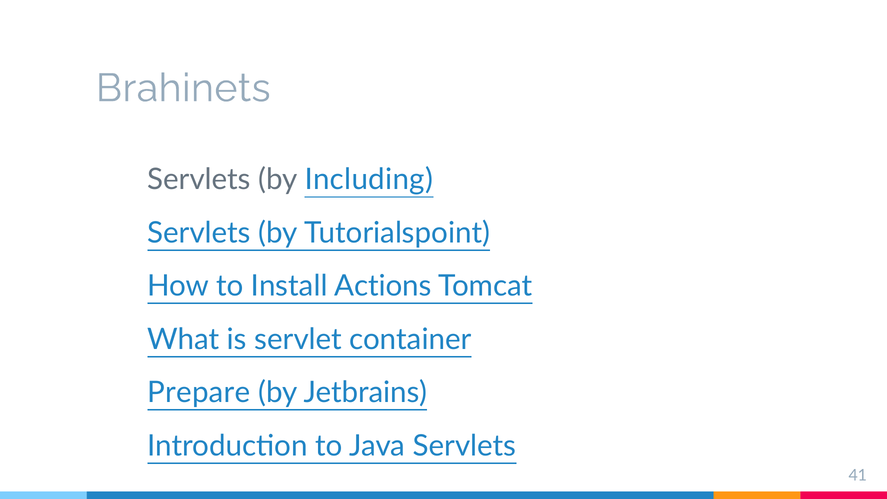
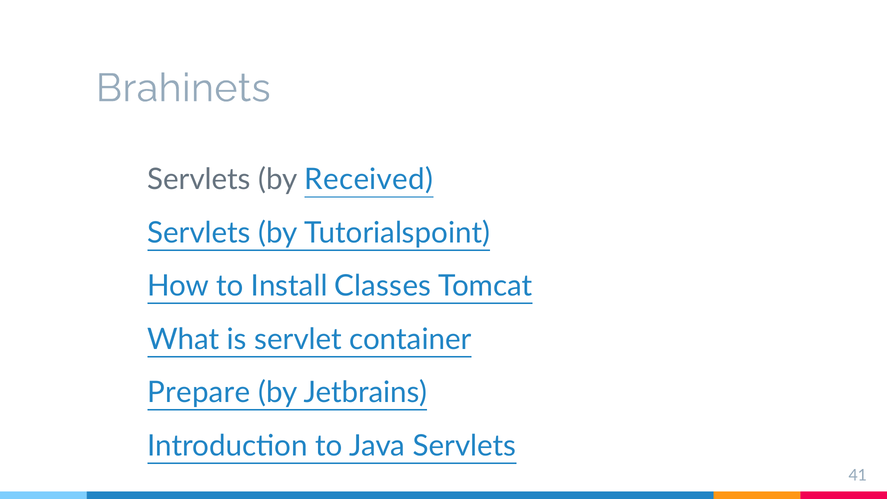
Including: Including -> Received
Actions: Actions -> Classes
